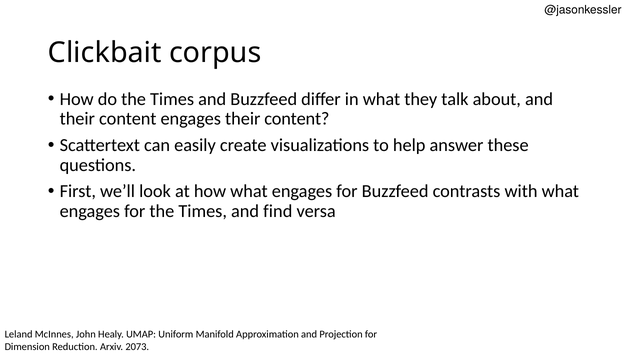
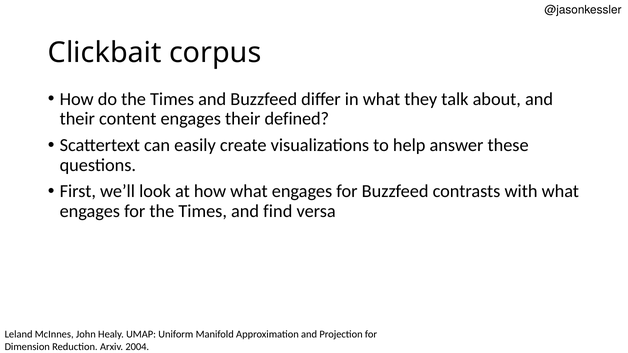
engages their content: content -> defined
2073: 2073 -> 2004
